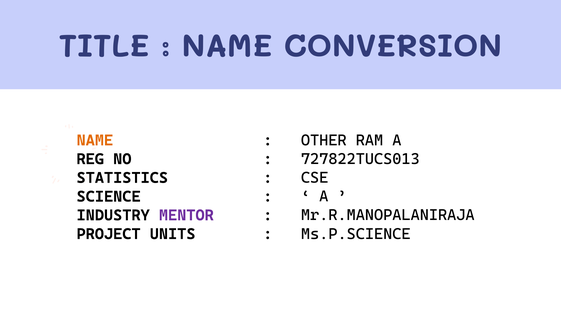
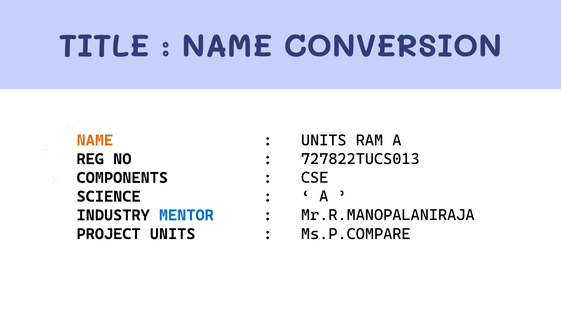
OTHER at (324, 140): OTHER -> UNITS
STATISTICS: STATISTICS -> COMPONENTS
MENTOR colour: purple -> blue
Ms.P.SCIENCE: Ms.P.SCIENCE -> Ms.P.COMPARE
